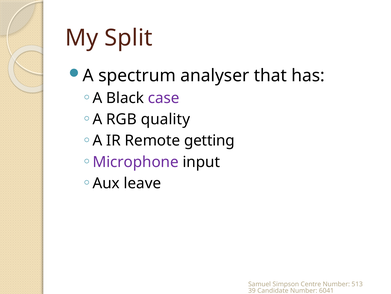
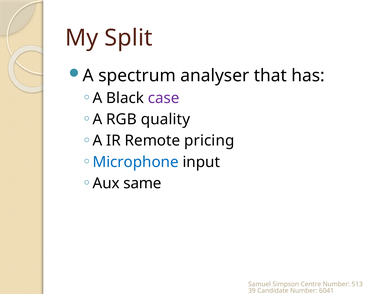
getting: getting -> pricing
Microphone colour: purple -> blue
leave: leave -> same
